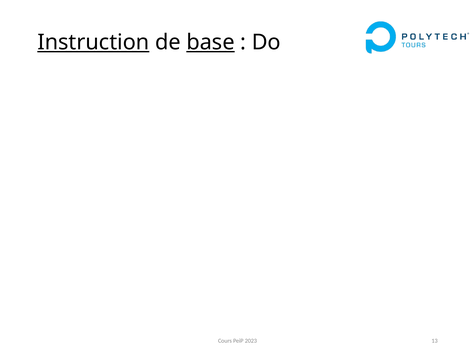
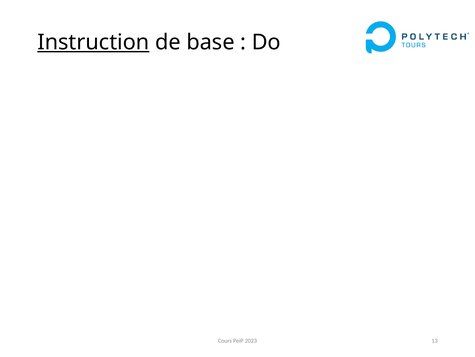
base underline: present -> none
